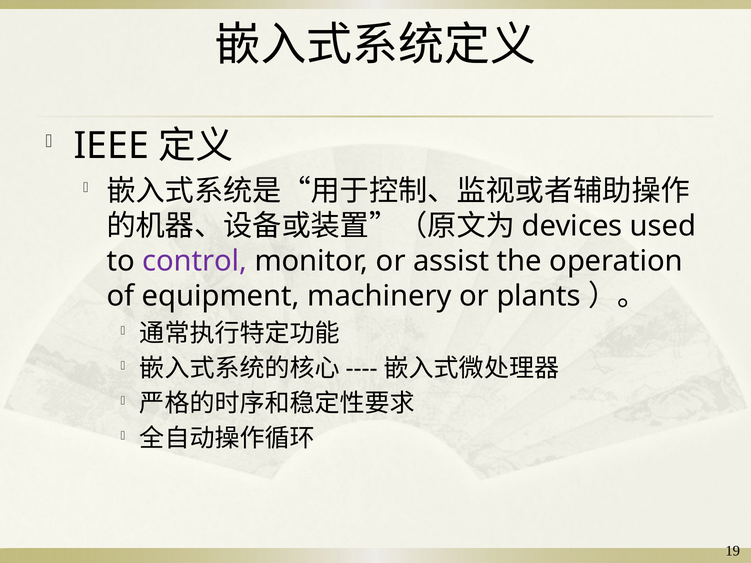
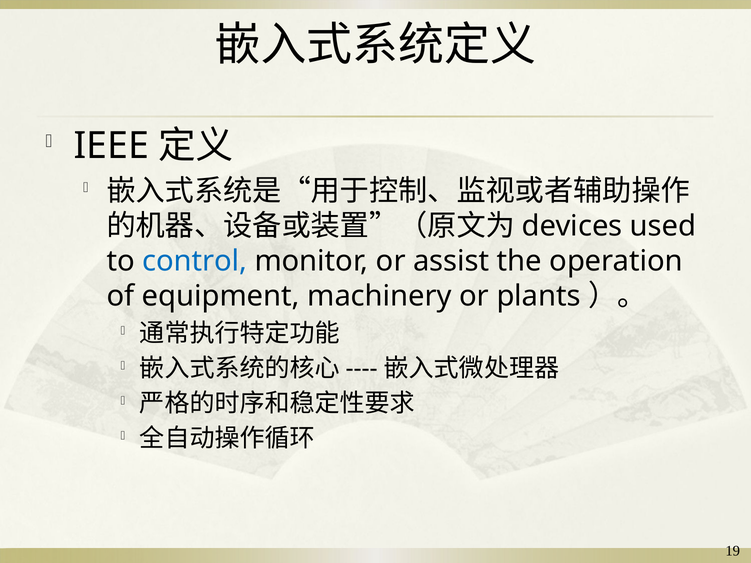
control colour: purple -> blue
